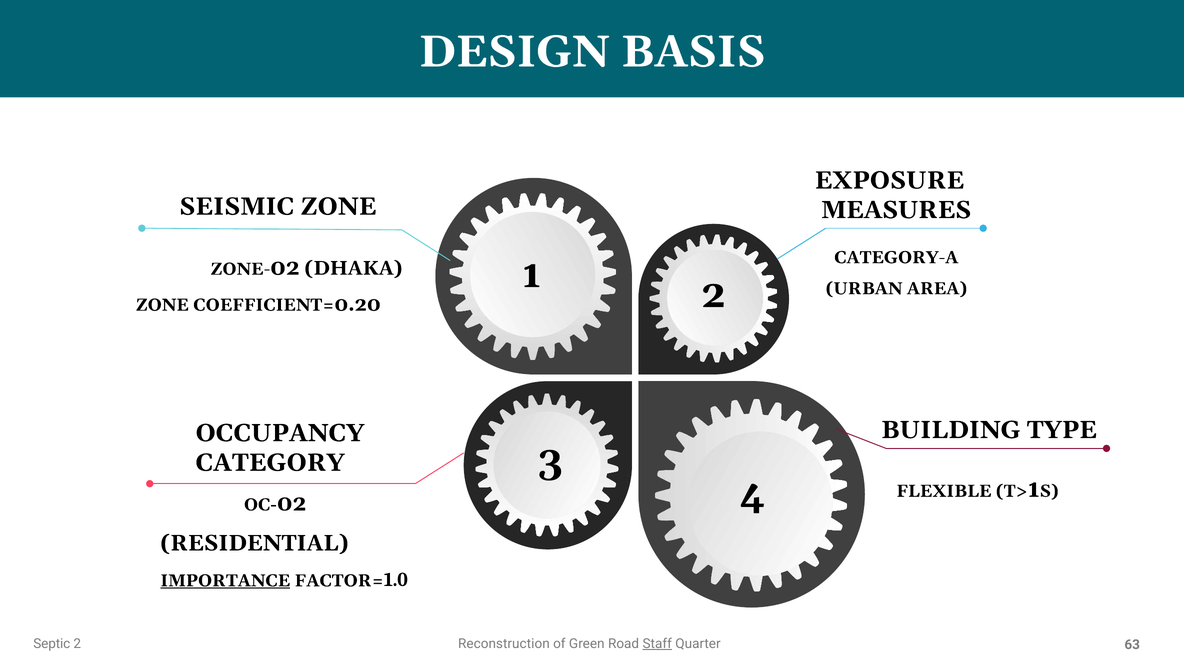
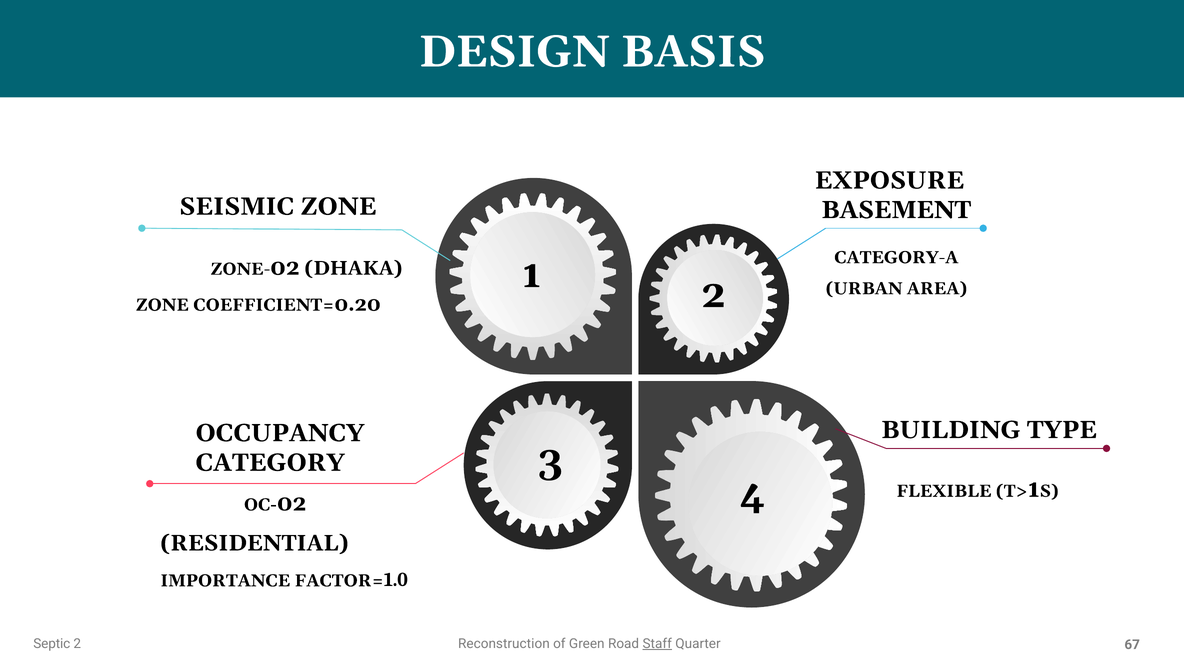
MEASURES: MEASURES -> BASEMENT
IMPORTANCE underline: present -> none
63: 63 -> 67
